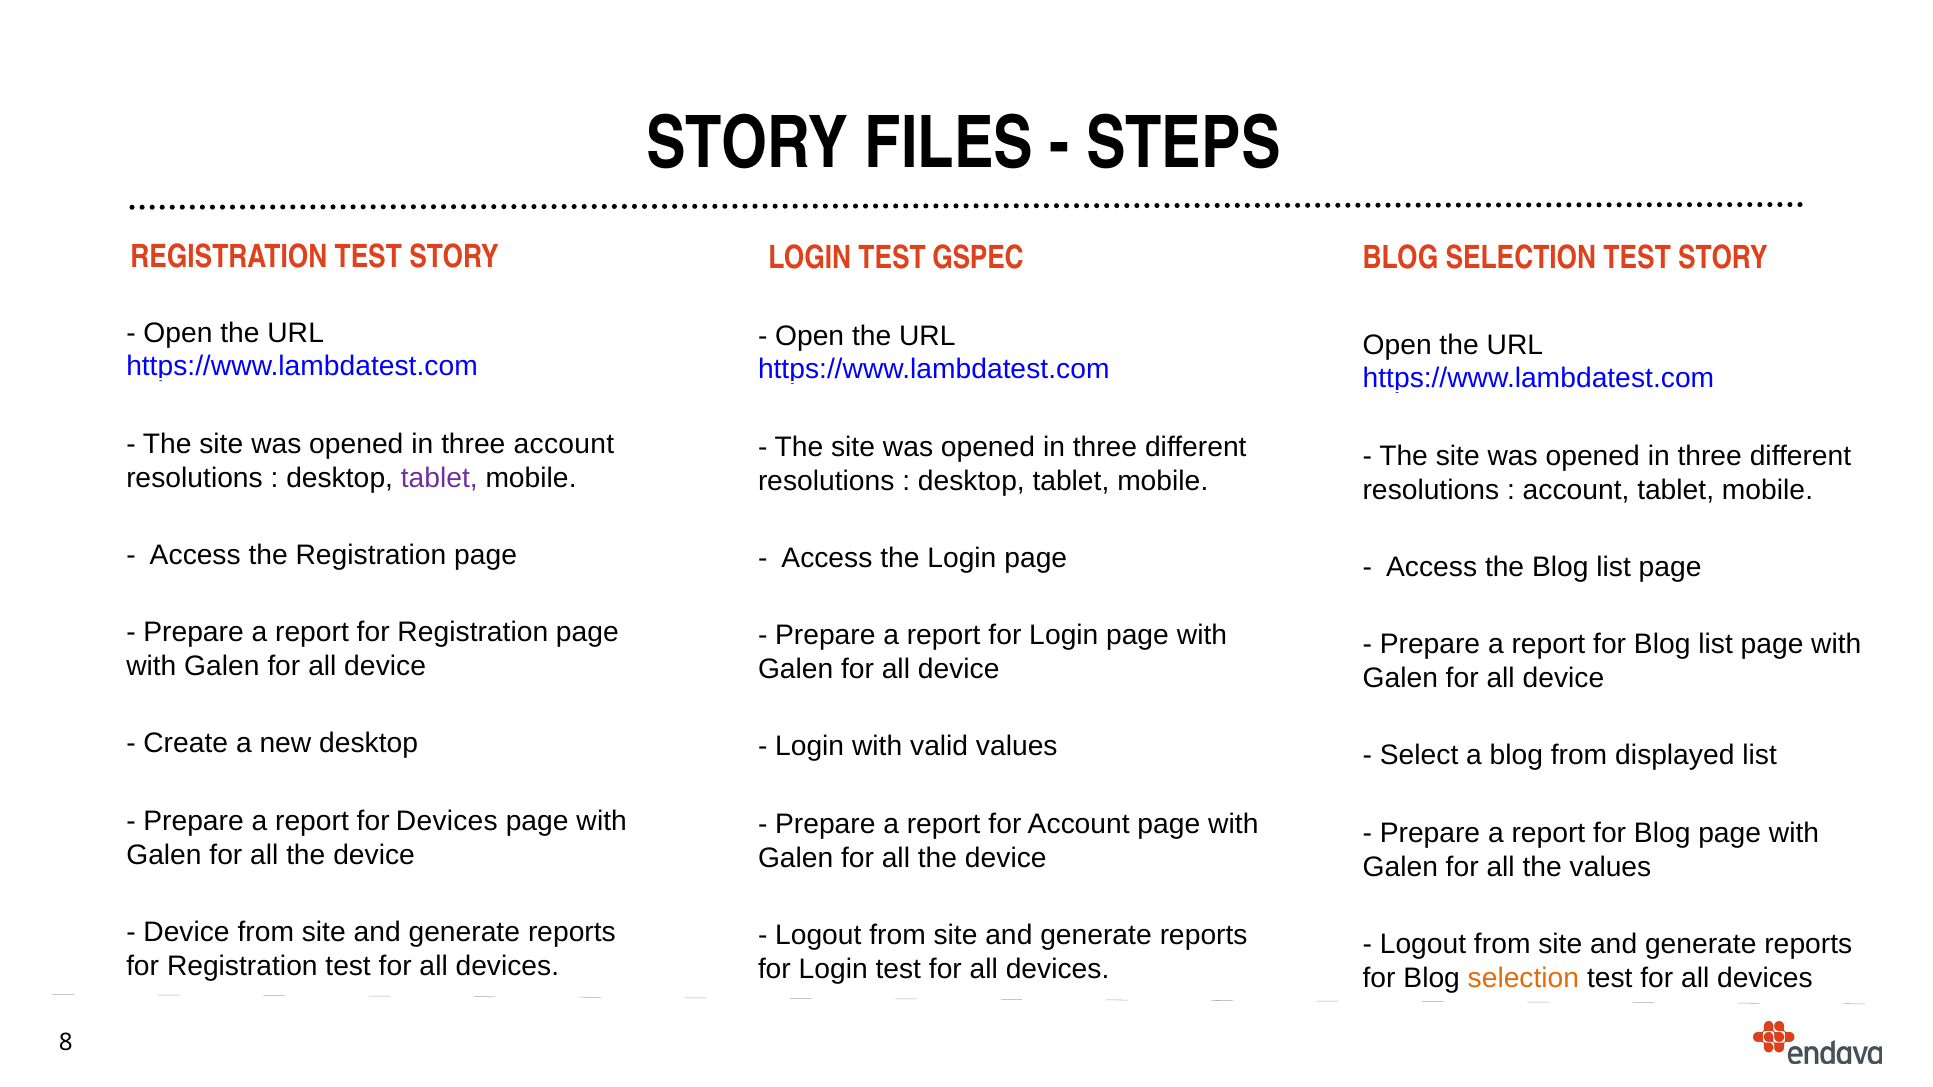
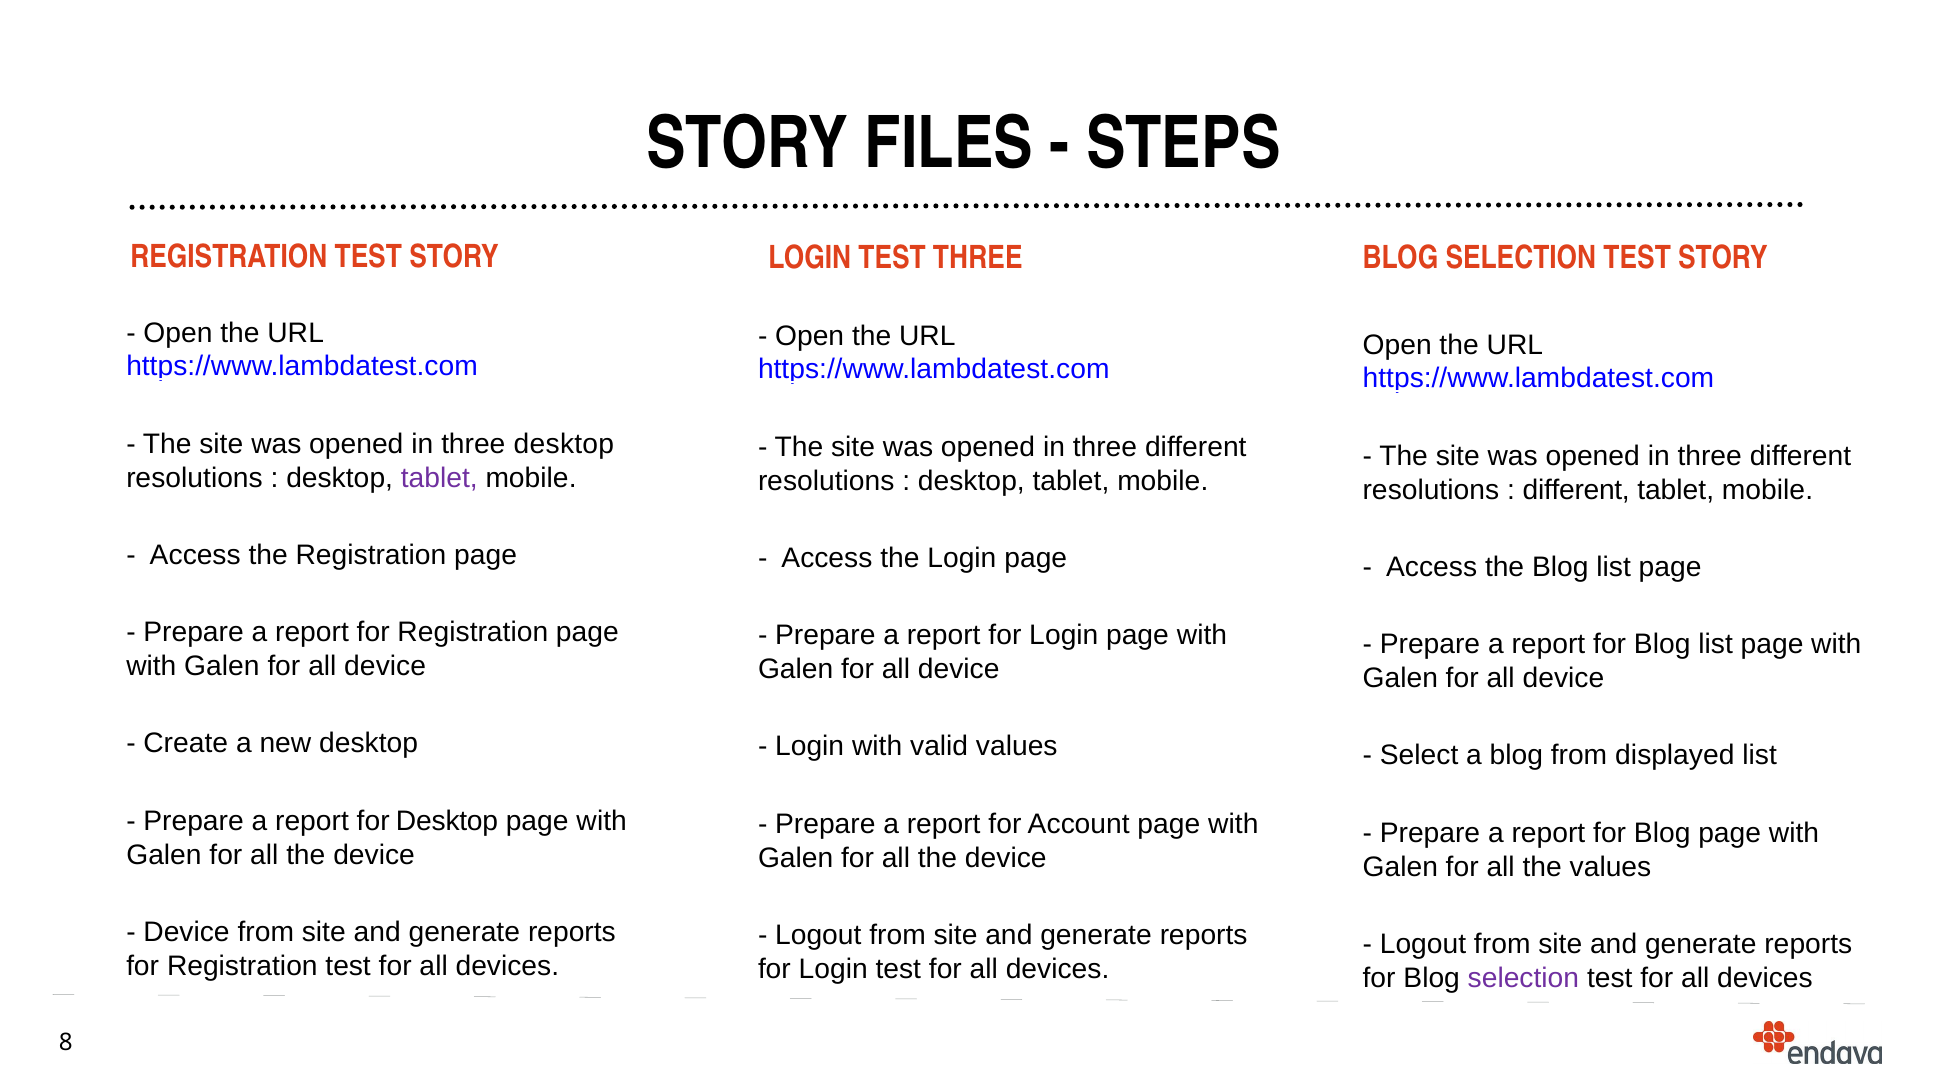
TEST GSPEC: GSPEC -> THREE
three account: account -> desktop
account at (1576, 490): account -> different
for Devices: Devices -> Desktop
selection at (1523, 978) colour: orange -> purple
